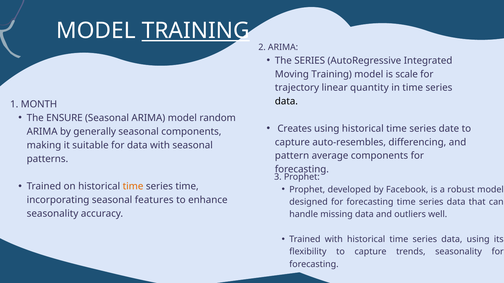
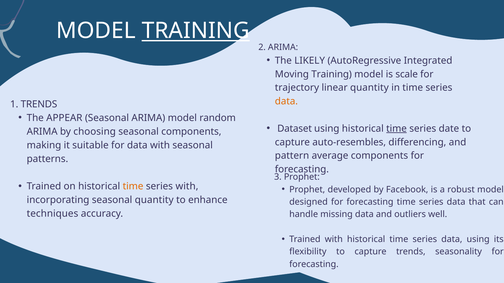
The SERIES: SERIES -> LIKELY
data at (286, 102) colour: black -> orange
1 MONTH: MONTH -> TRENDS
ENSURE: ENSURE -> APPEAR
Creates: Creates -> Dataset
time at (397, 129) underline: none -> present
generally: generally -> choosing
series time: time -> with
seasonal features: features -> quantity
seasonality at (53, 214): seasonality -> techniques
